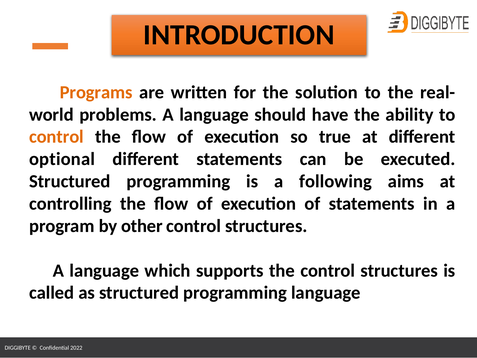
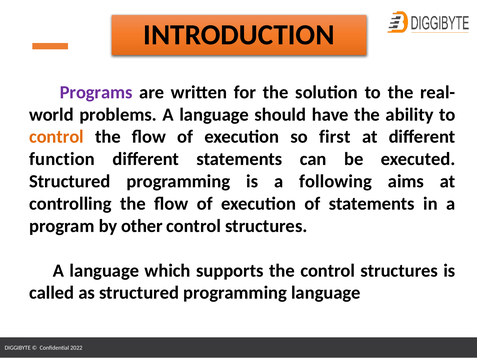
Programs colour: orange -> purple
true: true -> first
optional: optional -> function
